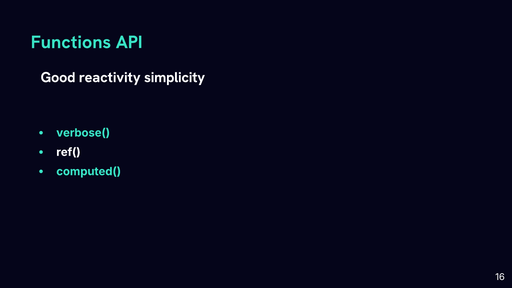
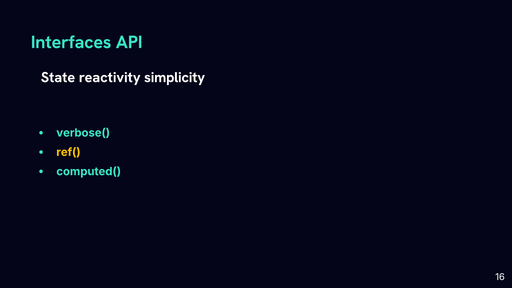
Functions: Functions -> Interfaces
Good: Good -> State
ref( colour: white -> yellow
